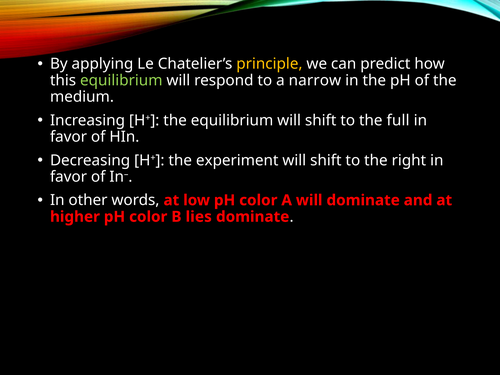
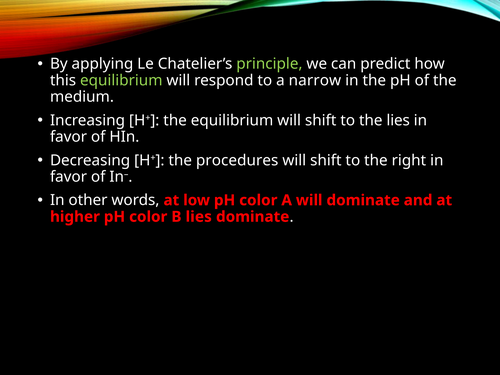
principle colour: yellow -> light green
the full: full -> lies
experiment: experiment -> procedures
